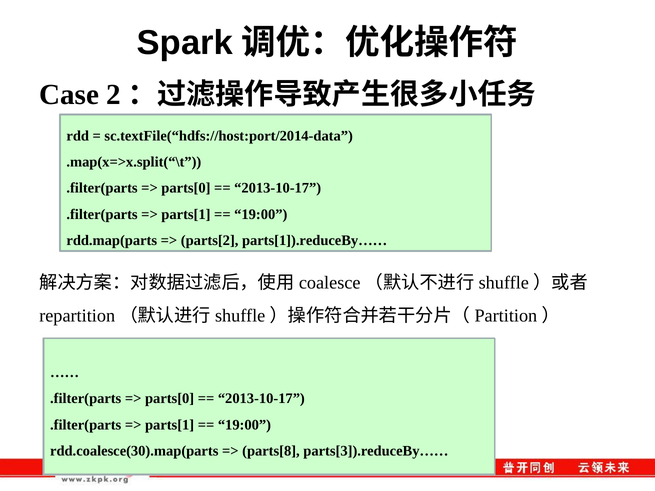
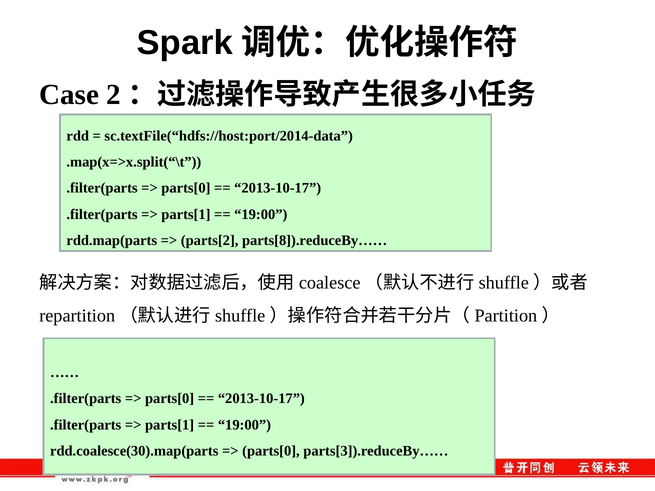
parts[1]).reduceBy……: parts[1]).reduceBy…… -> parts[8]).reduceBy……
parts[8 at (271, 451): parts[8 -> parts[0
